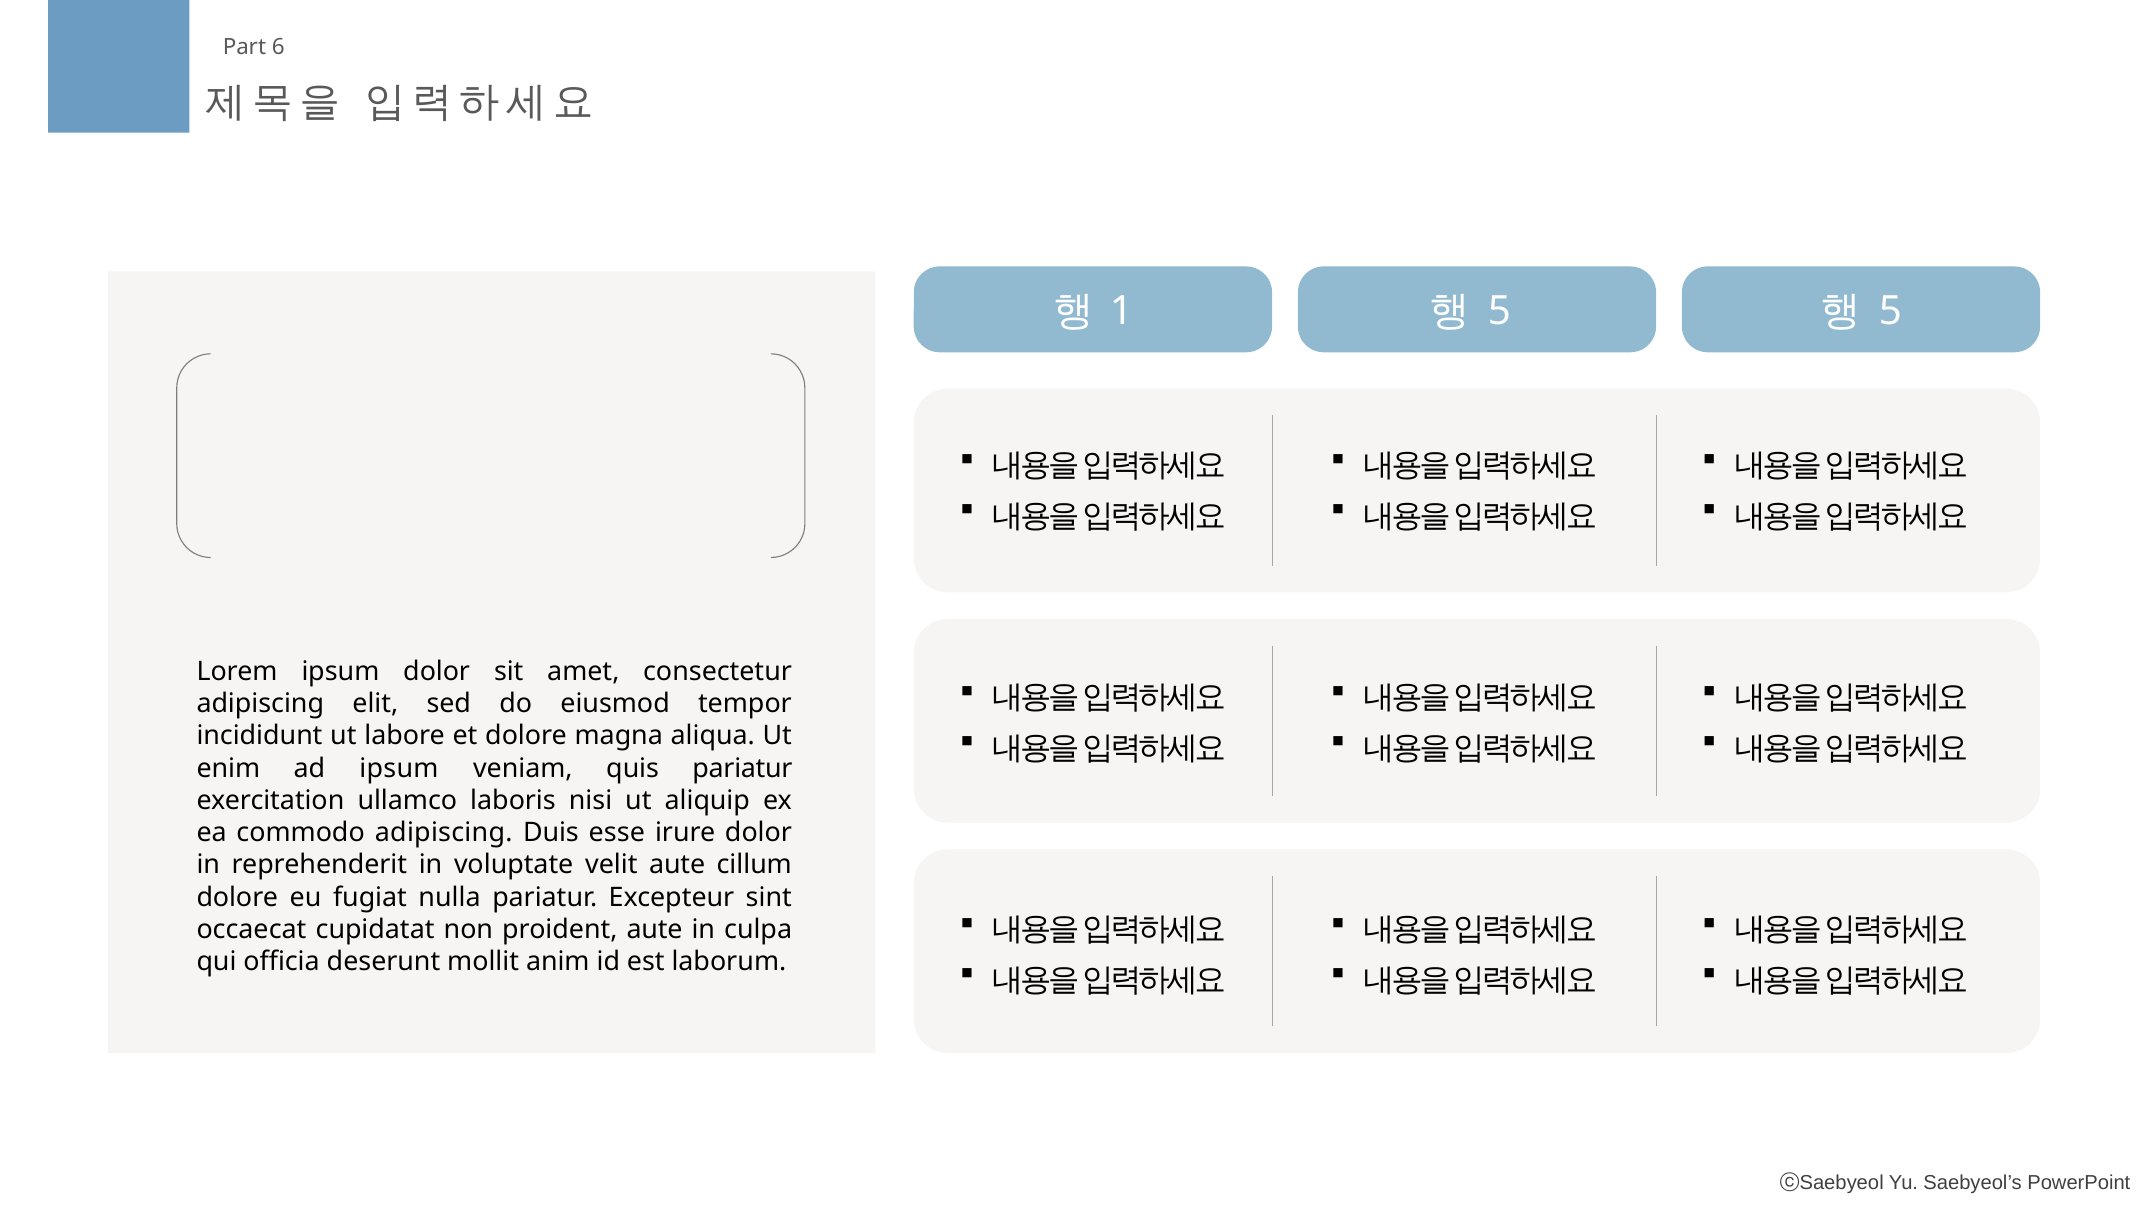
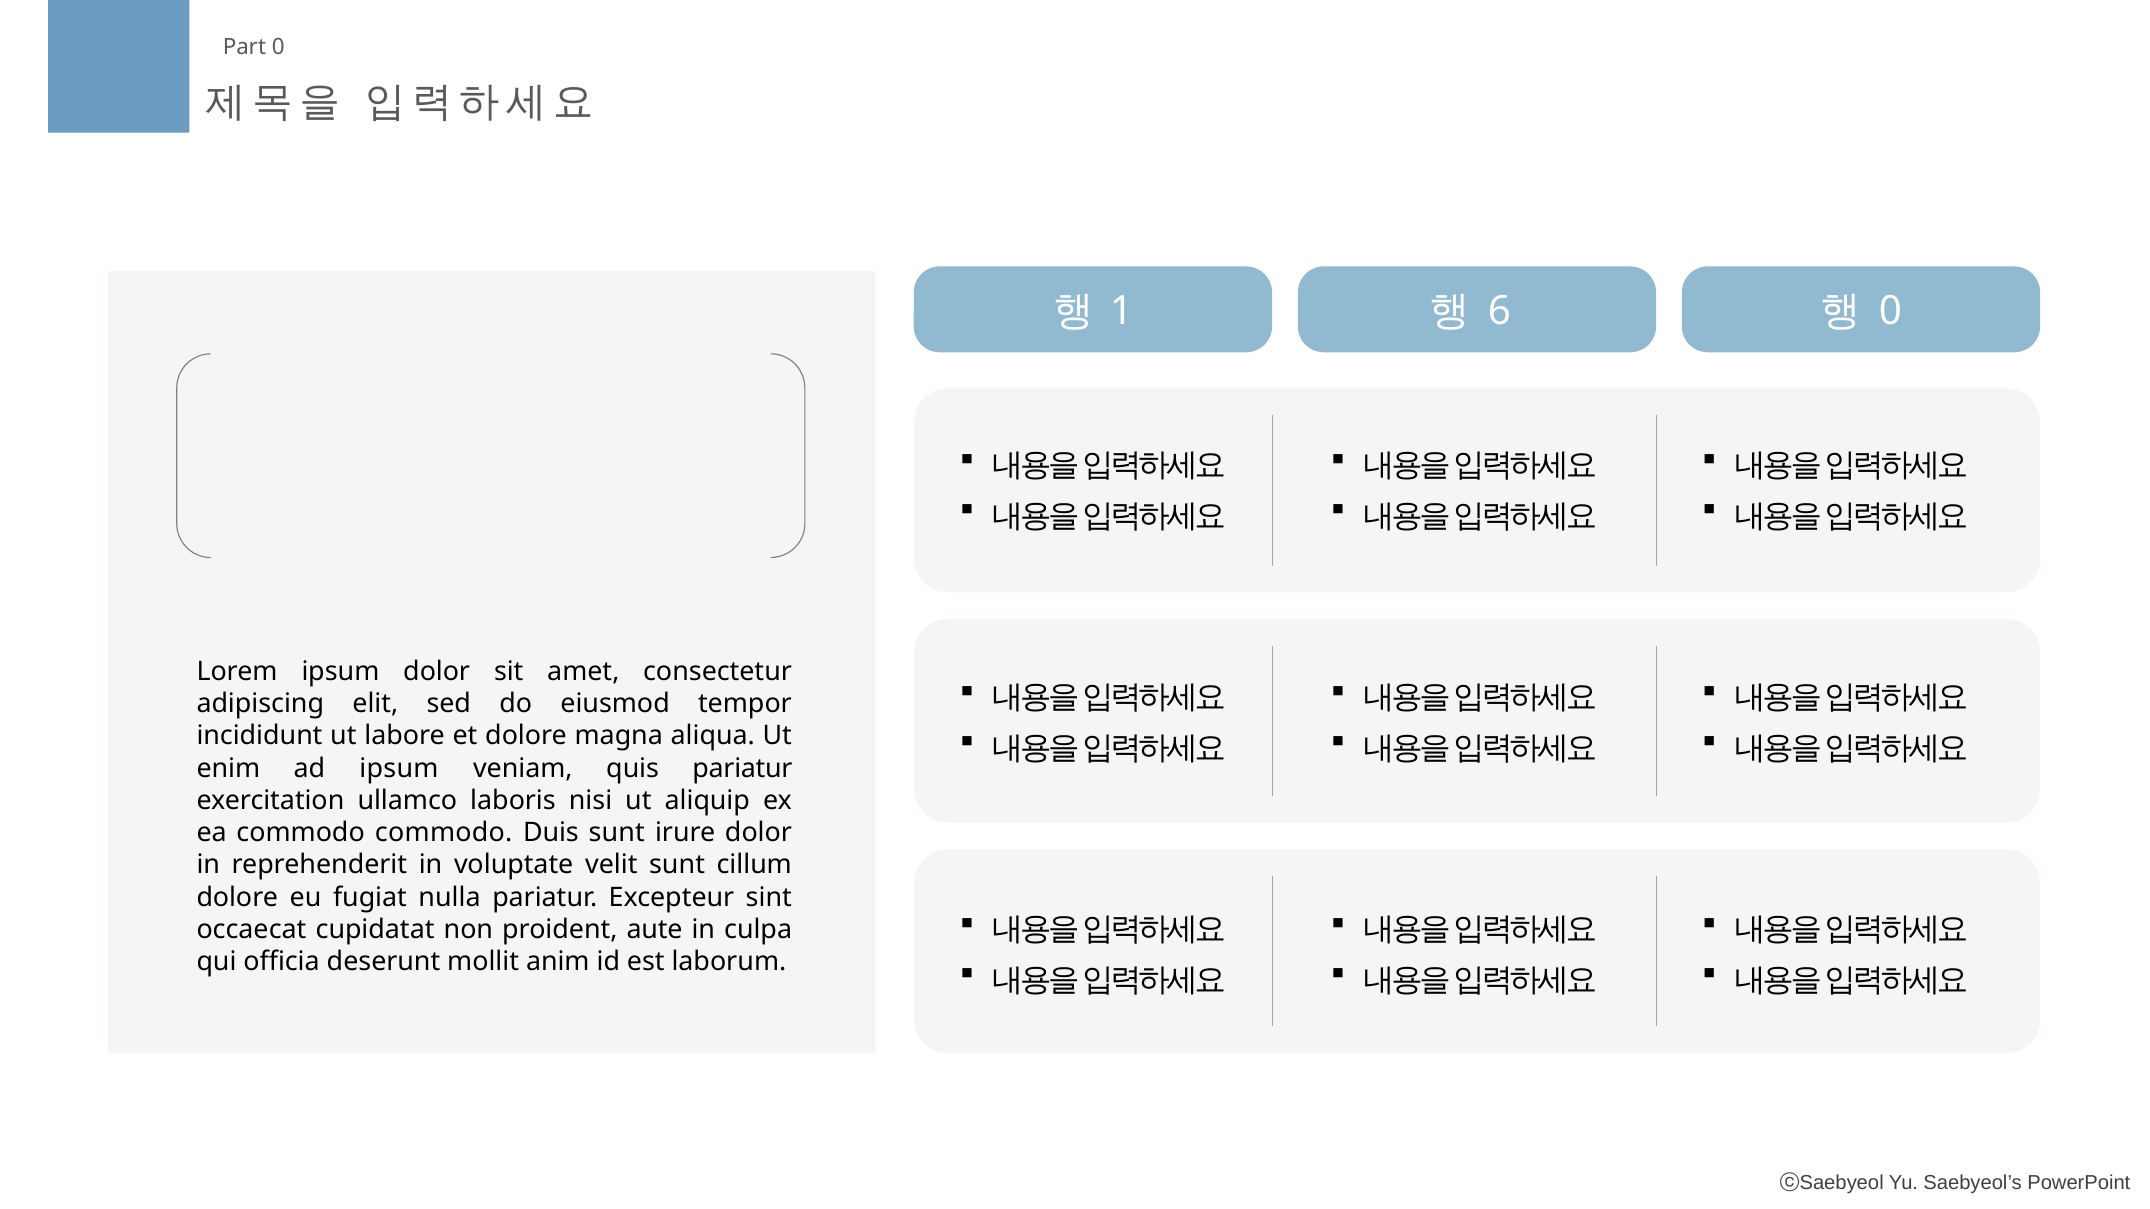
Part 6: 6 -> 0
5 at (1499, 312): 5 -> 6
5 at (1890, 312): 5 -> 0
commodo adipiscing: adipiscing -> commodo
Duis esse: esse -> sunt
velit aute: aute -> sunt
